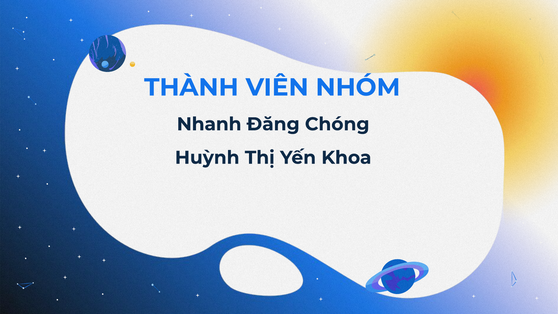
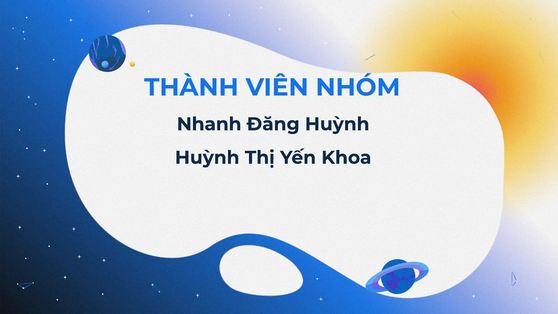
Đăng Chóng: Chóng -> Huỳnh
